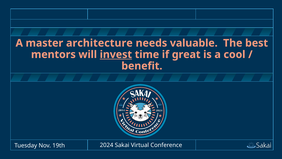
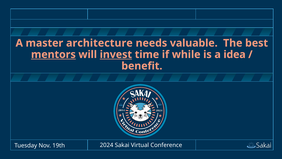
mentors underline: none -> present
great: great -> while
cool: cool -> idea
